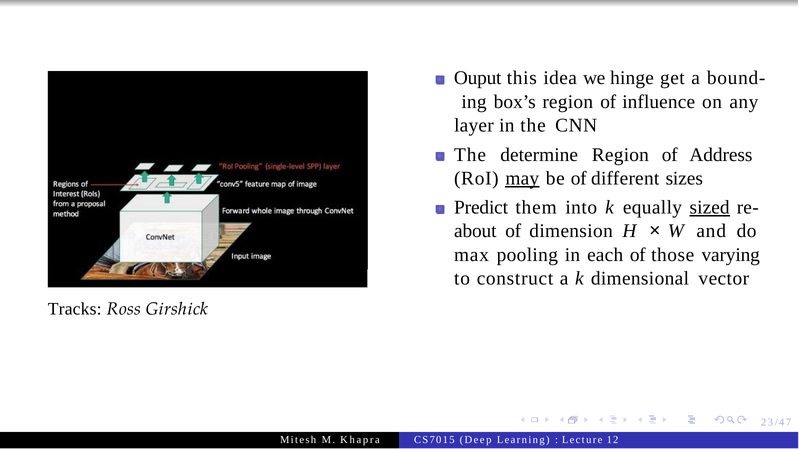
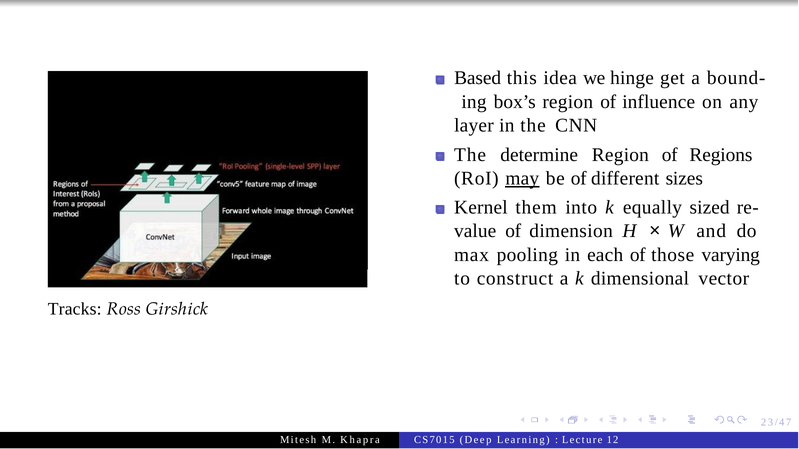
Ouput: Ouput -> Based
Address: Address -> Regions
Predict: Predict -> Kernel
sized underline: present -> none
about: about -> value
